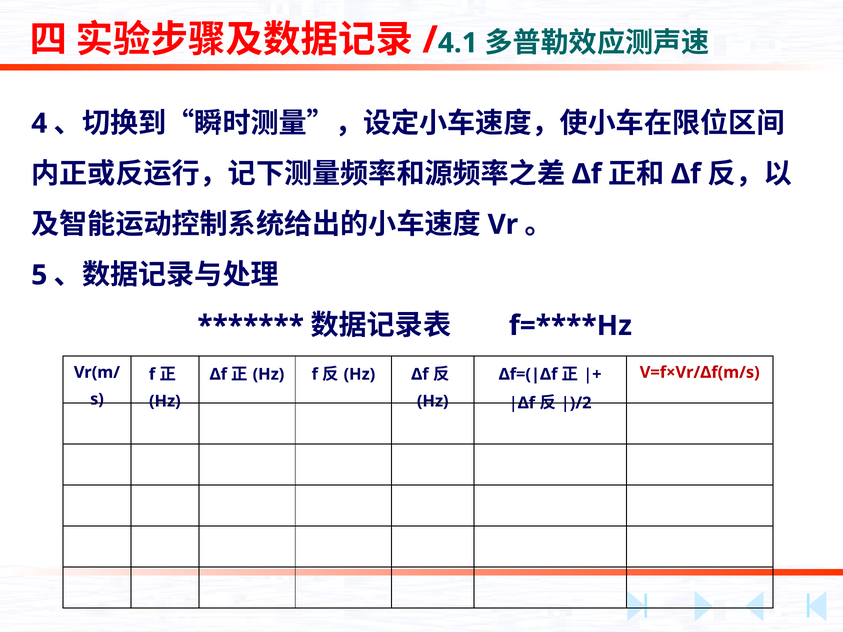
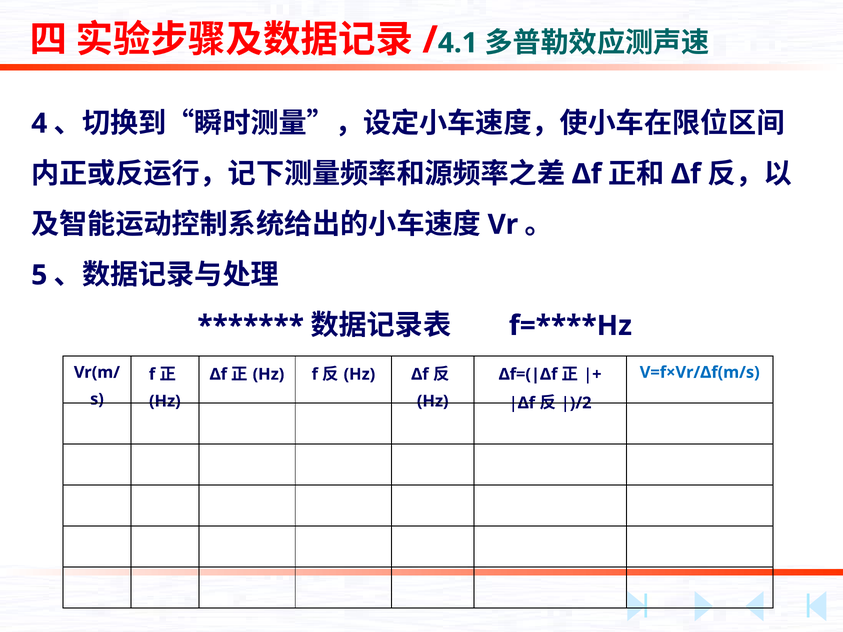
V=f×Vr/Δf(m/s colour: red -> blue
